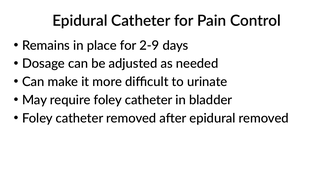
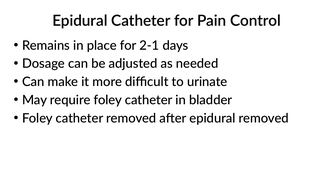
2-9: 2-9 -> 2-1
